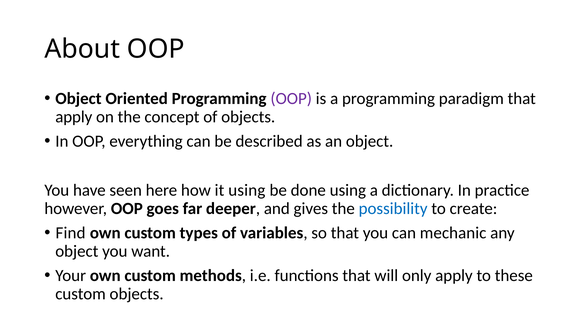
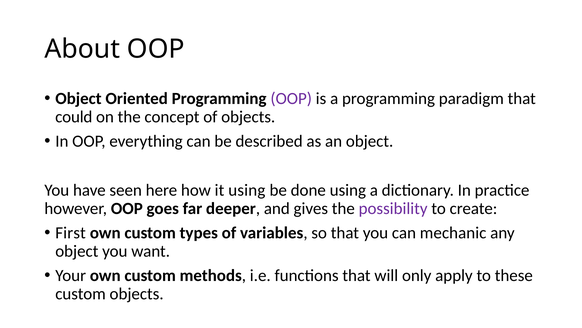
apply at (74, 117): apply -> could
possibility colour: blue -> purple
Find: Find -> First
